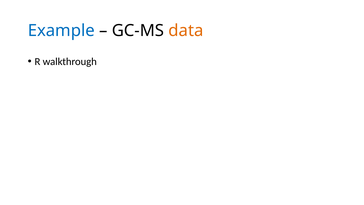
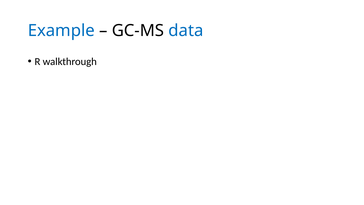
data colour: orange -> blue
